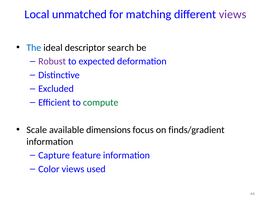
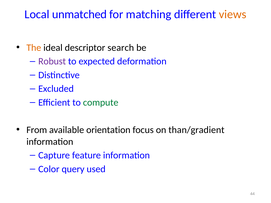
views at (233, 14) colour: purple -> orange
The colour: blue -> orange
Scale: Scale -> From
dimensions: dimensions -> orientation
finds/gradient: finds/gradient -> than/gradient
Color views: views -> query
